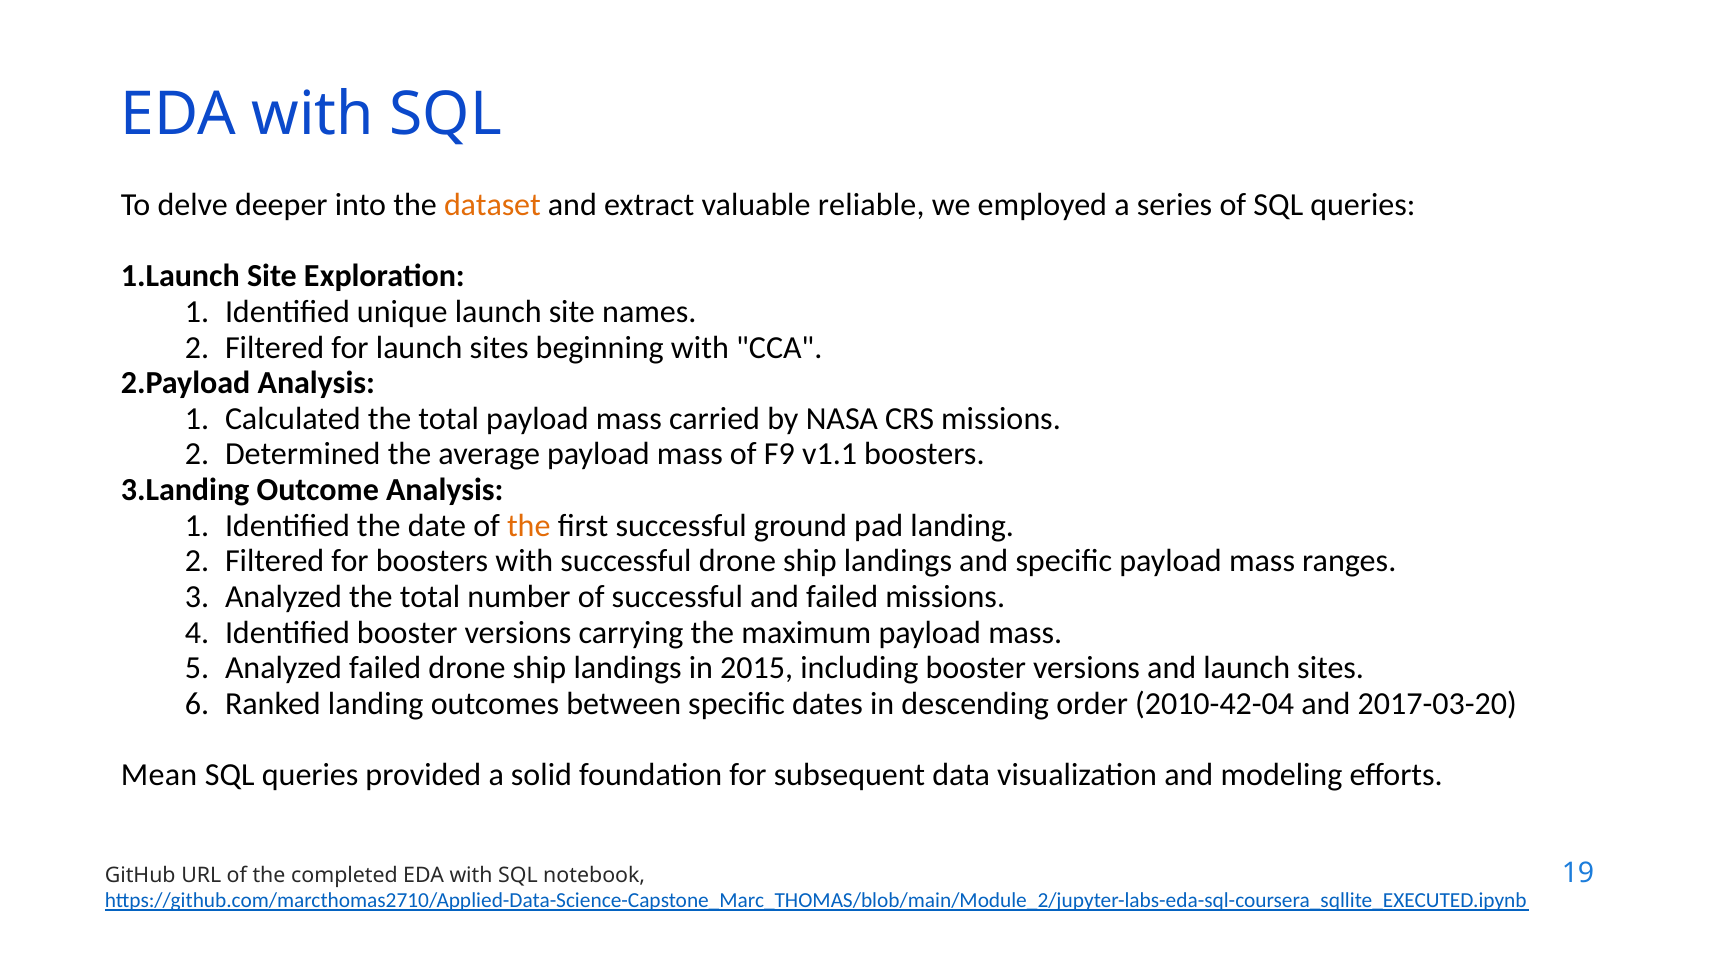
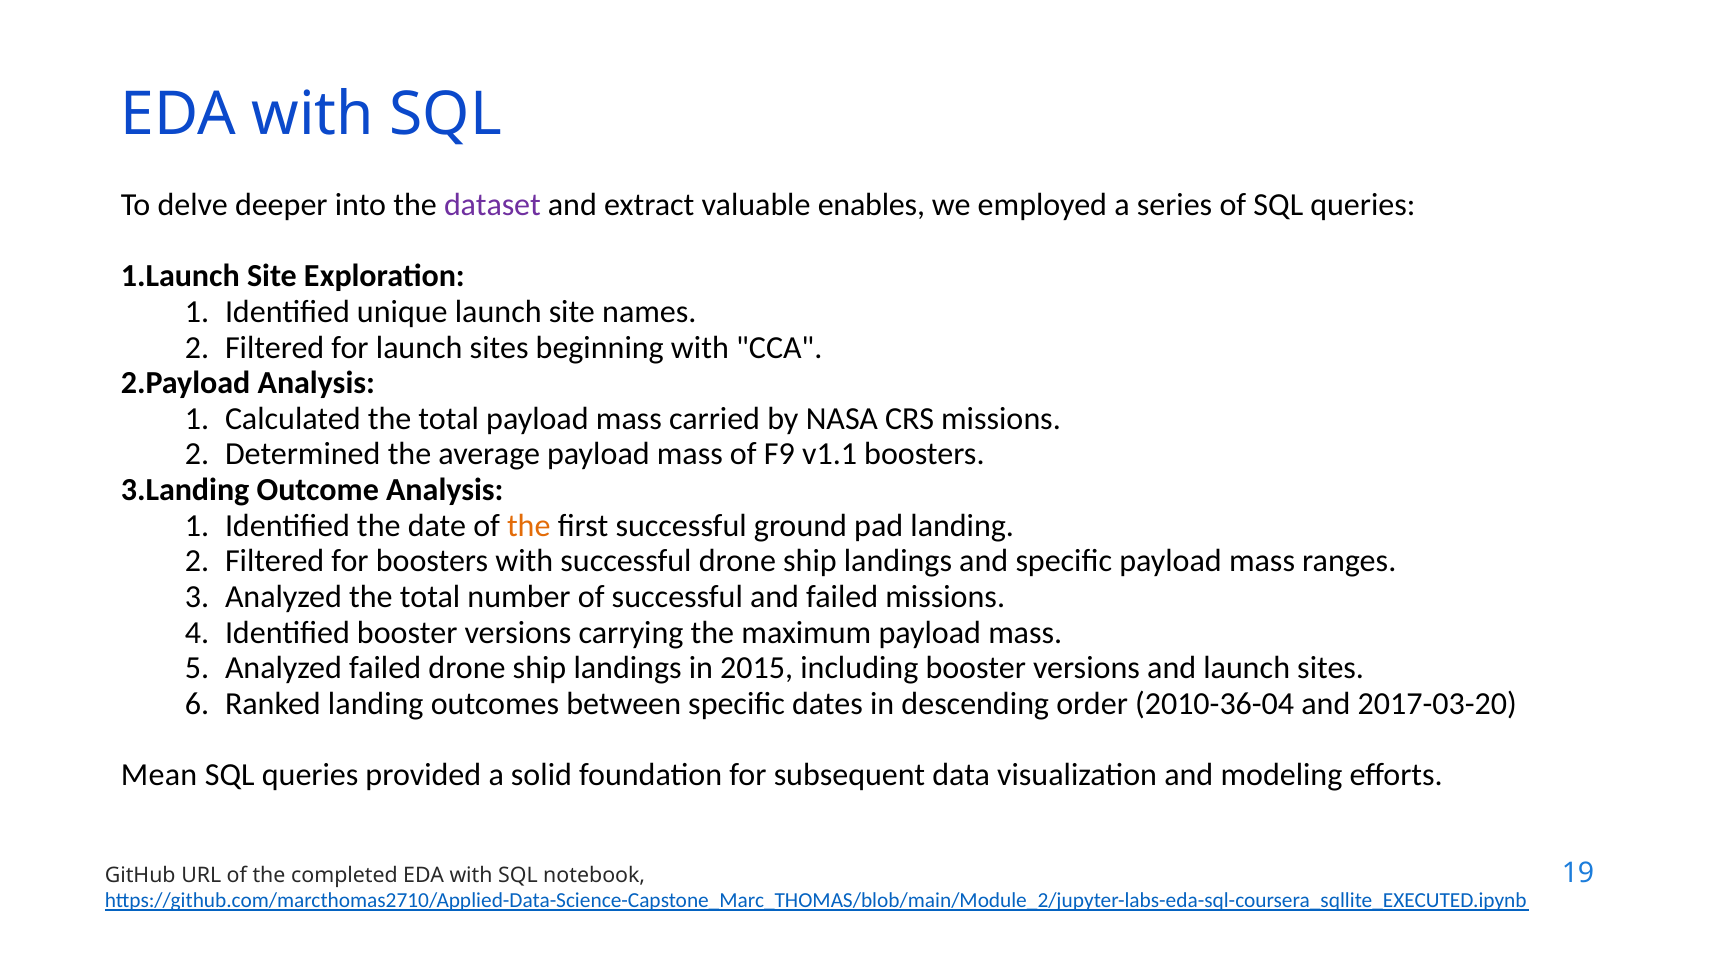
dataset colour: orange -> purple
reliable: reliable -> enables
2010-42-04: 2010-42-04 -> 2010-36-04
